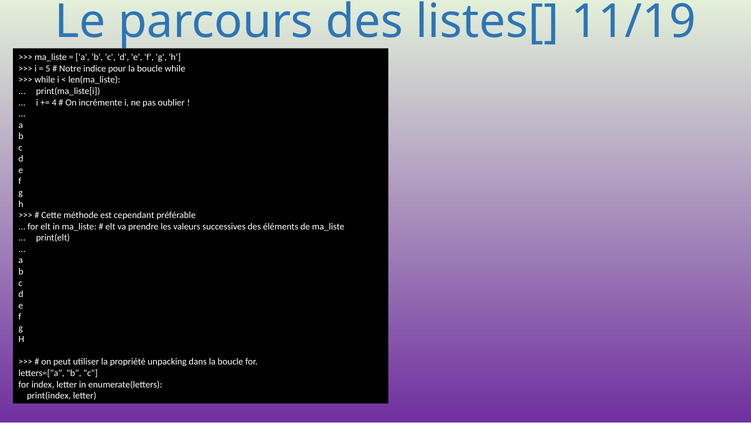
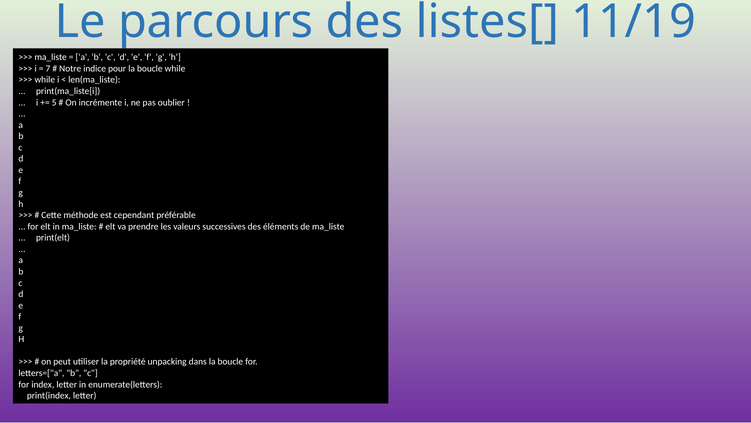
5: 5 -> 7
4: 4 -> 5
